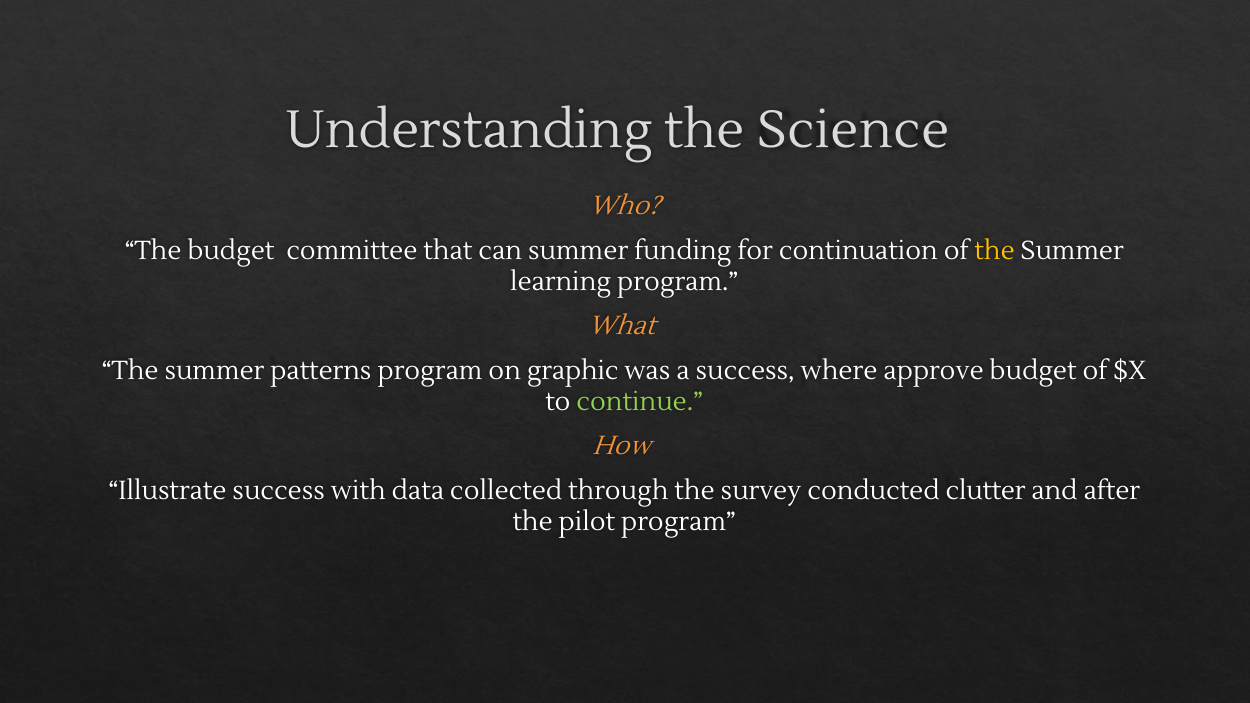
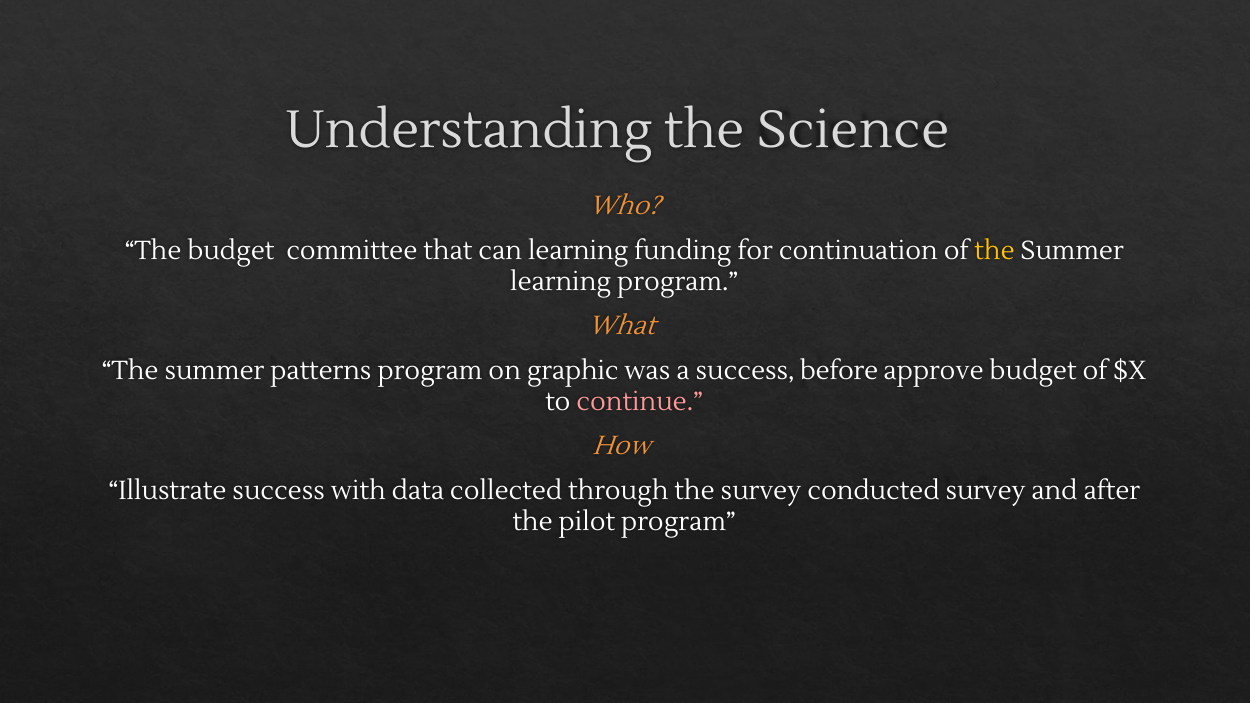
can summer: summer -> learning
where: where -> before
continue colour: light green -> pink
conducted clutter: clutter -> survey
